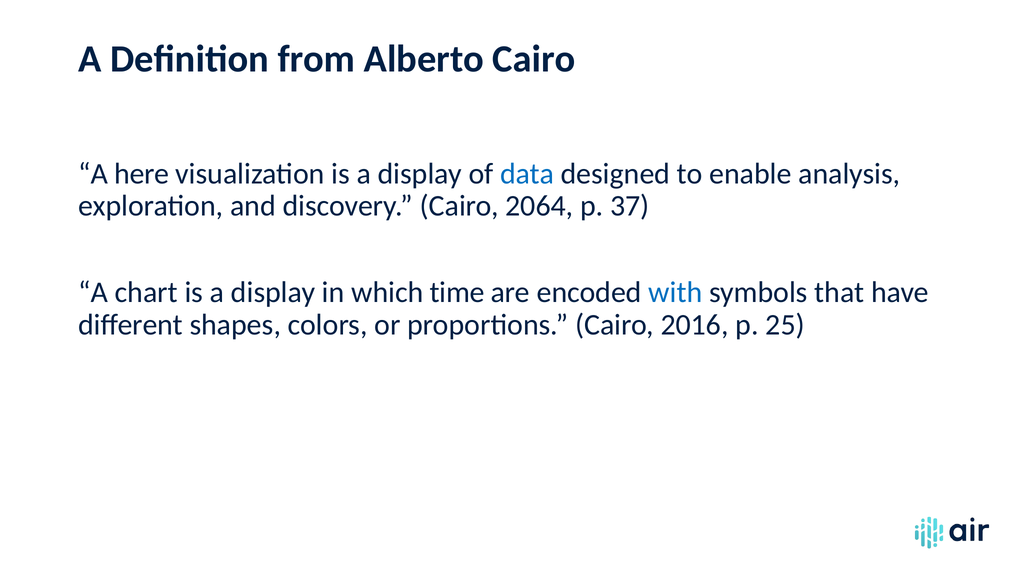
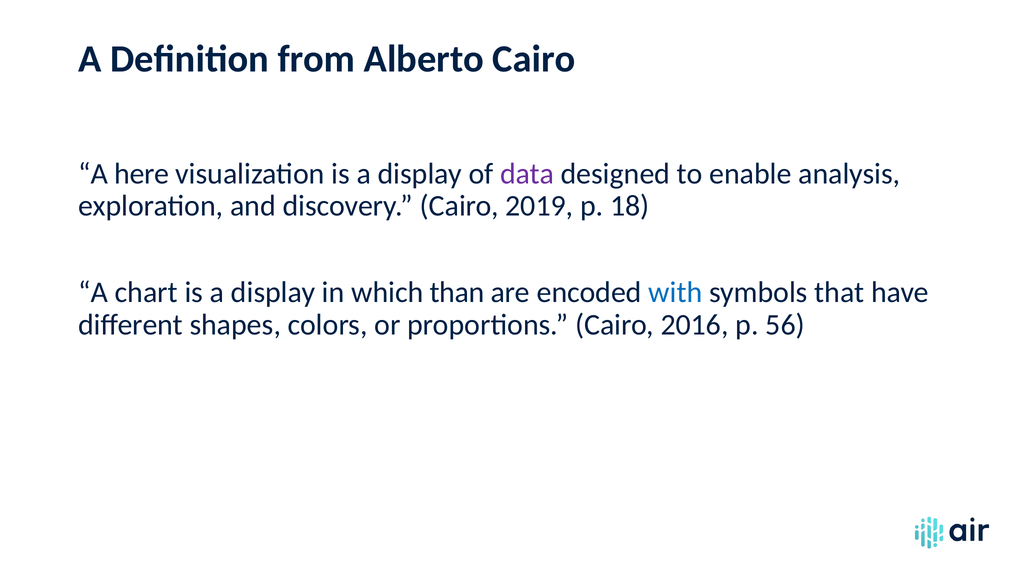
data colour: blue -> purple
2064: 2064 -> 2019
37: 37 -> 18
time: time -> than
25: 25 -> 56
